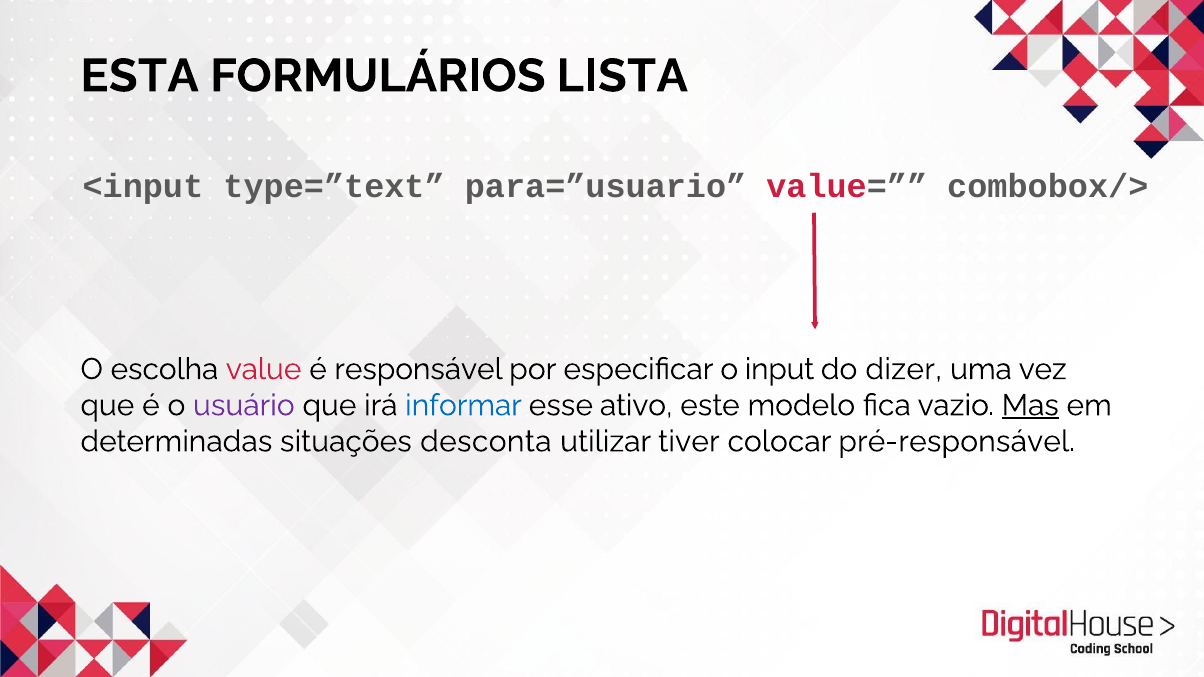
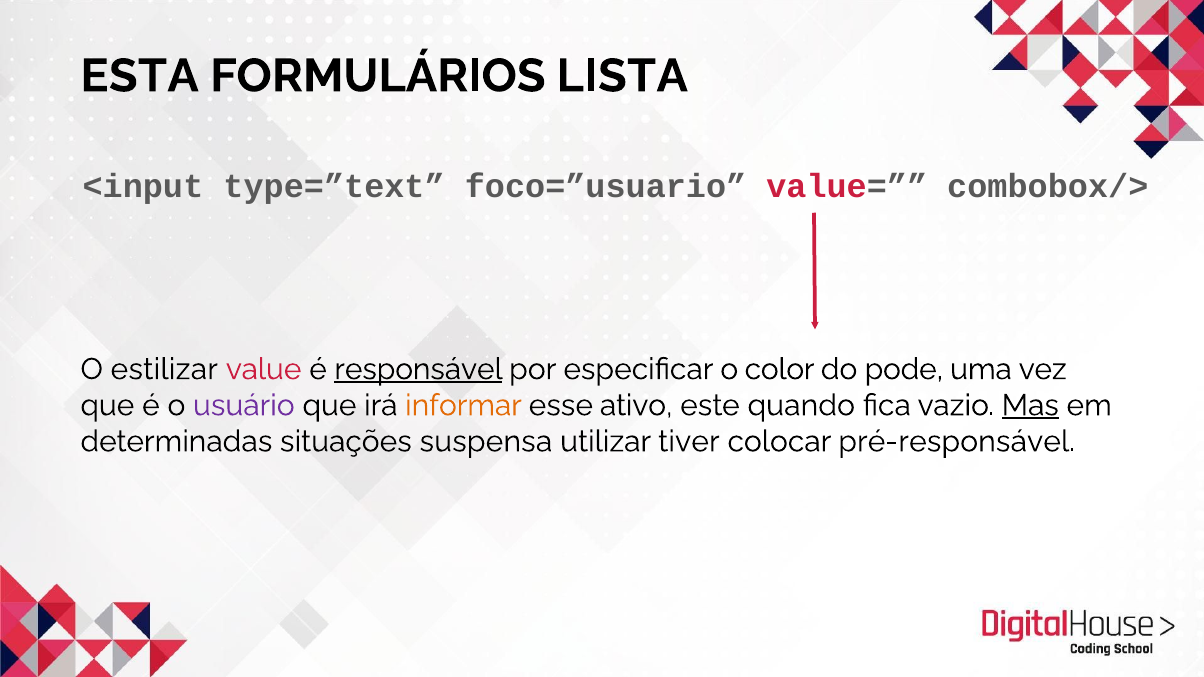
para=”usuario: para=”usuario -> foco=”usuario
escolha: escolha -> estilizar
responsável underline: none -> present
input: input -> color
dizer: dizer -> pode
informar colour: blue -> orange
modelo: modelo -> quando
desconta: desconta -> suspensa
